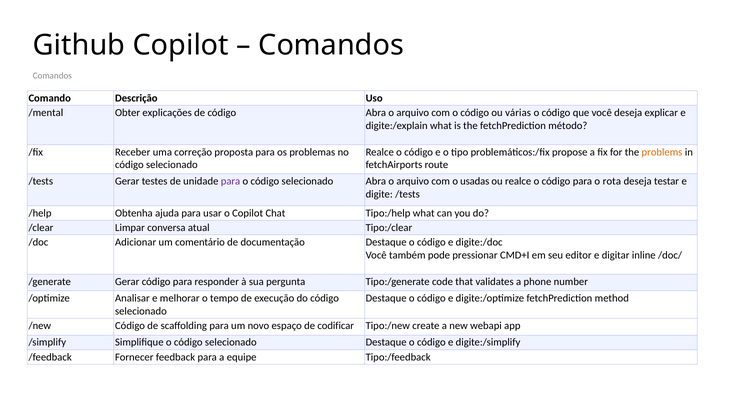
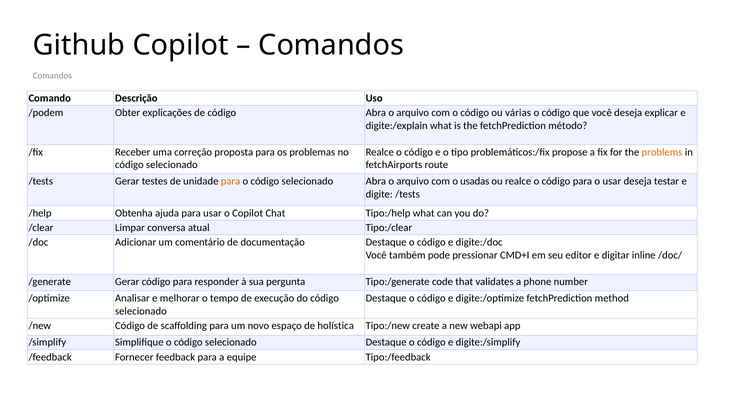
/mental: /mental -> /podem
para at (231, 181) colour: purple -> orange
o rota: rota -> usar
codificar: codificar -> holística
